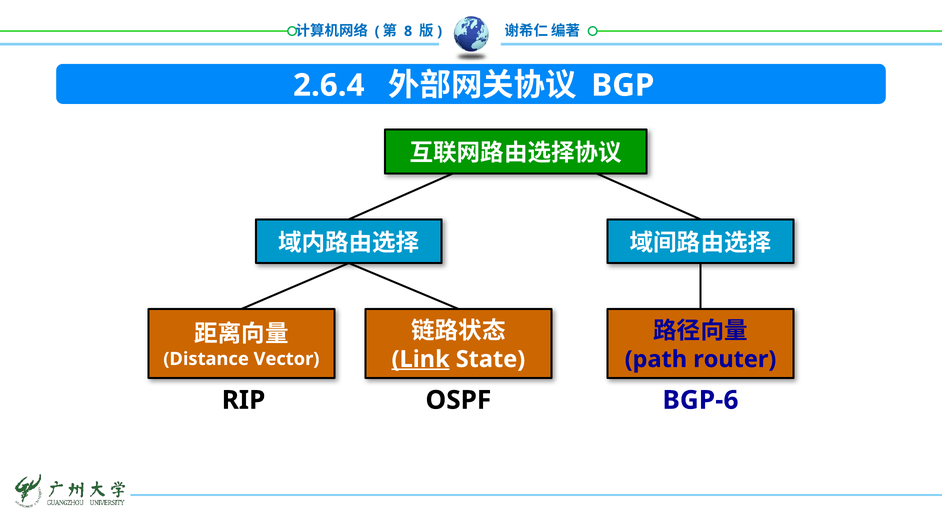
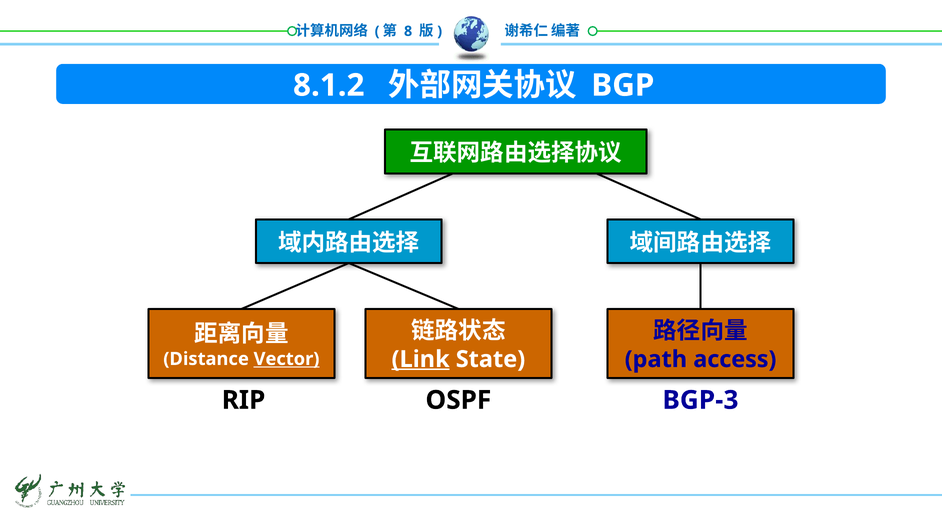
2.6.4: 2.6.4 -> 8.1.2
router: router -> access
Vector underline: none -> present
BGP-6: BGP-6 -> BGP-3
